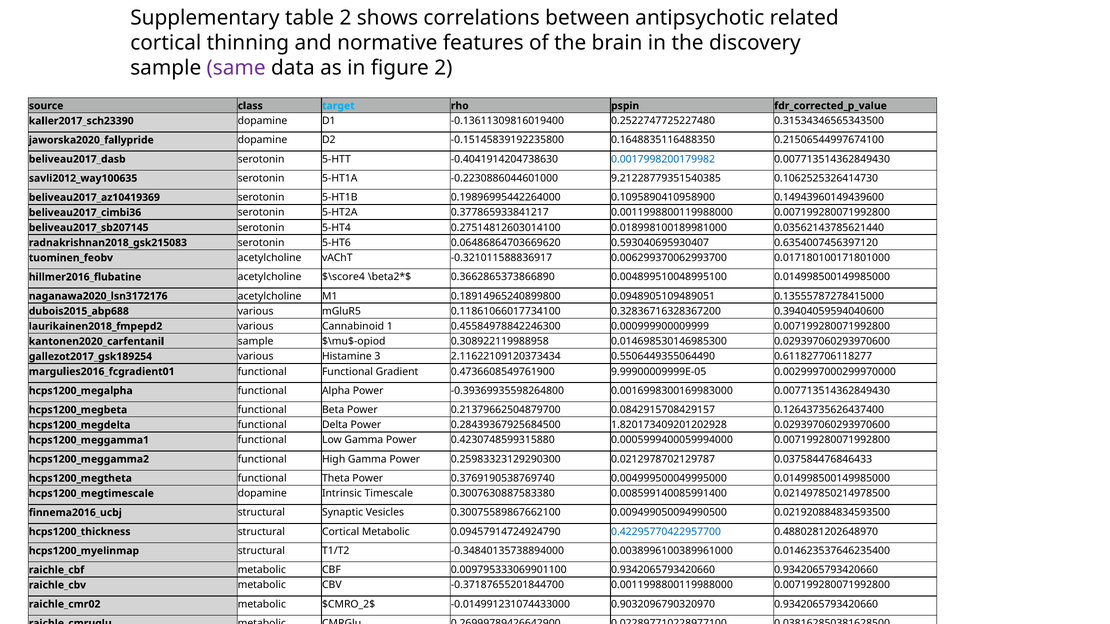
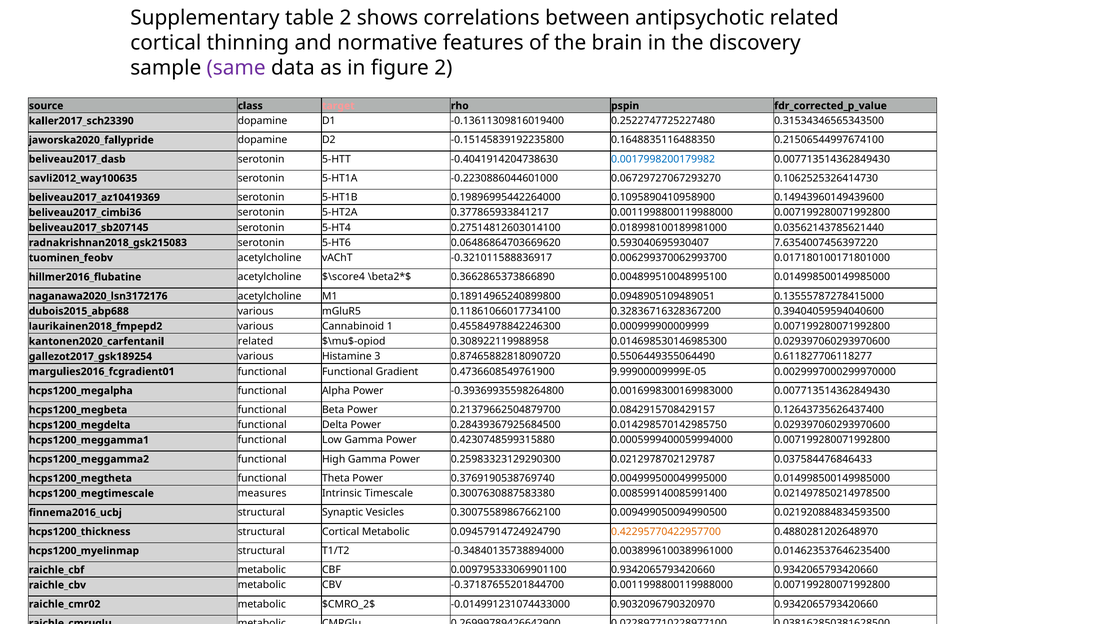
target colour: light blue -> pink
9.21228779351540385: 9.21228779351540385 -> 0.06729727067293270
0.6354007456397120: 0.6354007456397120 -> 7.6354007456397220
sample at (256, 342): sample -> related
2.11622109120373434: 2.11622109120373434 -> 0.87465882818090720
1.820173409201202928: 1.820173409201202928 -> 0.014298570142985750
dopamine at (262, 494): dopamine -> measures
0.42295770422957700 colour: blue -> orange
